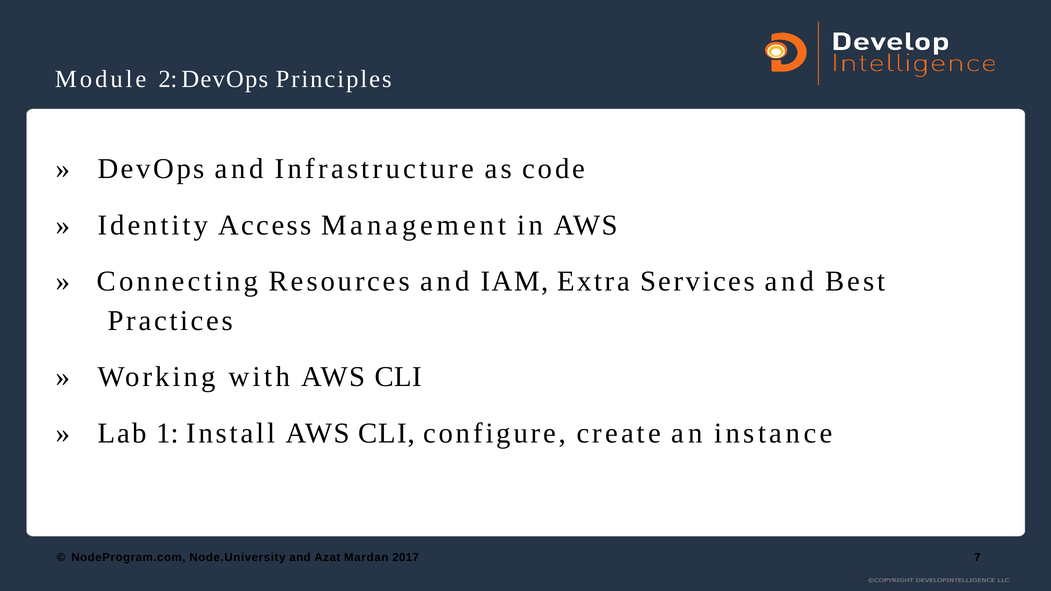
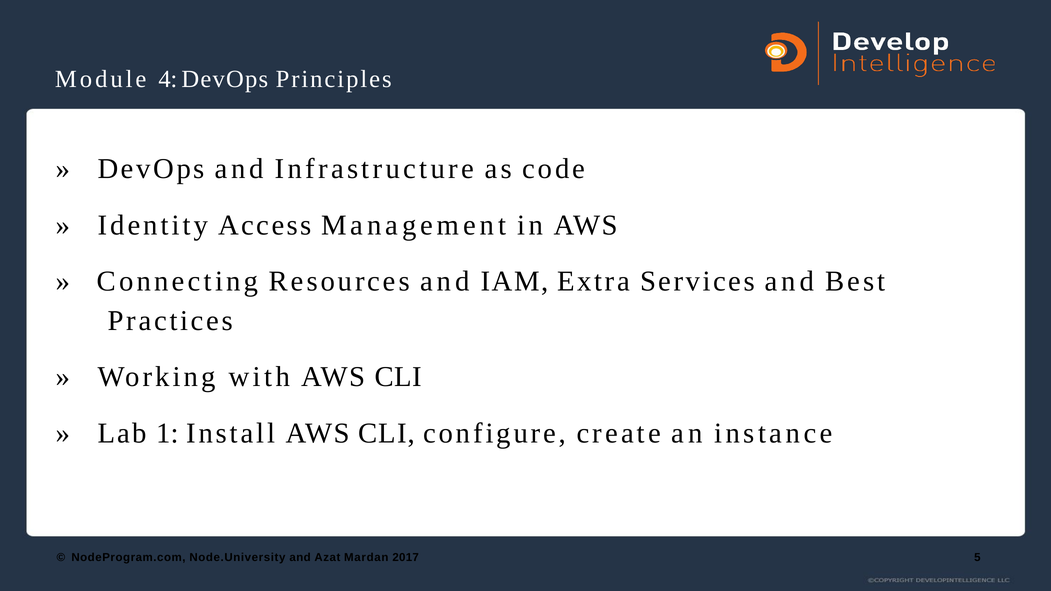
2: 2 -> 4
7: 7 -> 5
